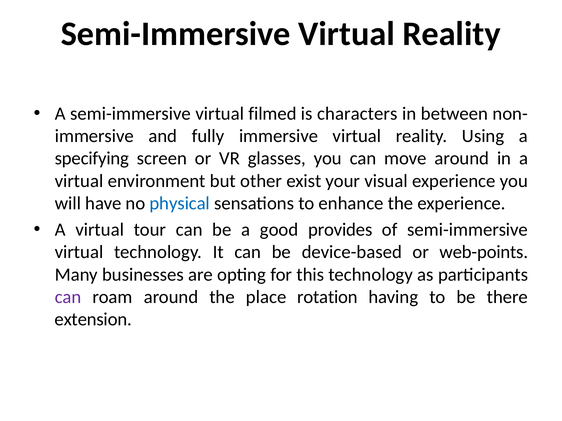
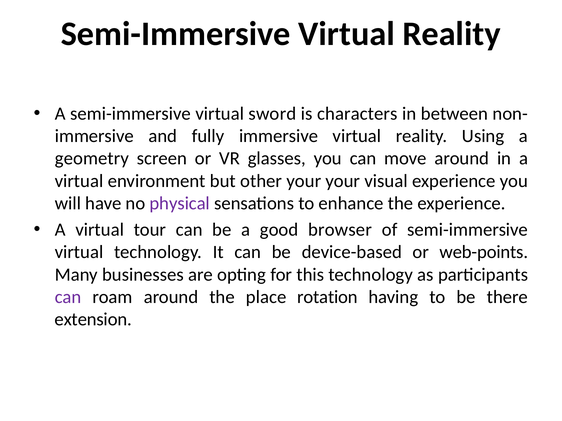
filmed: filmed -> sword
specifying: specifying -> geometry
other exist: exist -> your
physical colour: blue -> purple
provides: provides -> browser
